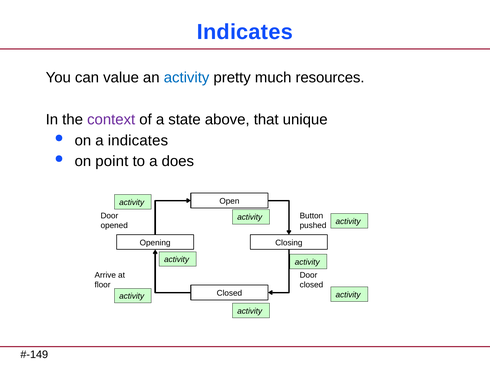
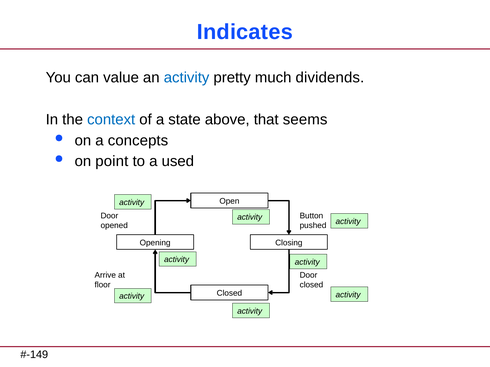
resources: resources -> dividends
context colour: purple -> blue
unique: unique -> seems
a indicates: indicates -> concepts
does: does -> used
